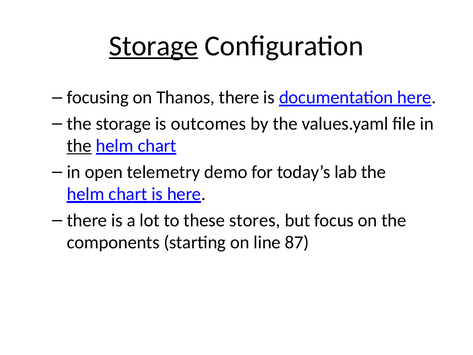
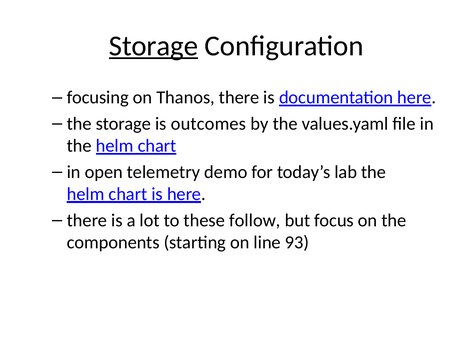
the at (79, 146) underline: present -> none
stores: stores -> follow
87: 87 -> 93
